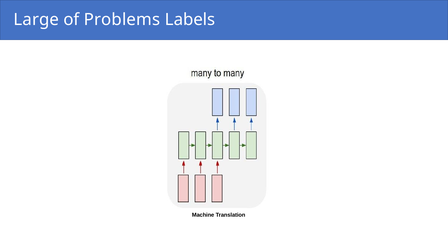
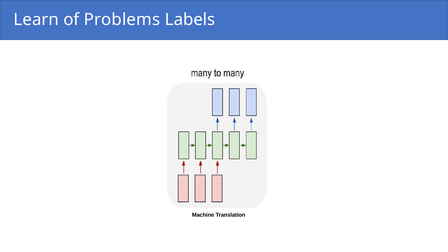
Large: Large -> Learn
